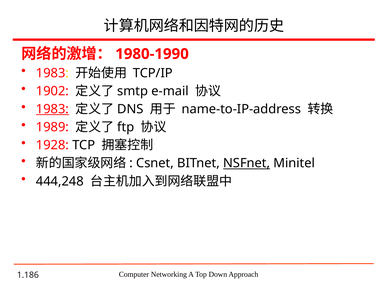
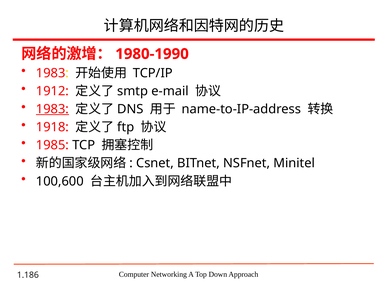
1902: 1902 -> 1912
1989: 1989 -> 1918
1928: 1928 -> 1985
NSFnet underline: present -> none
444,248: 444,248 -> 100,600
